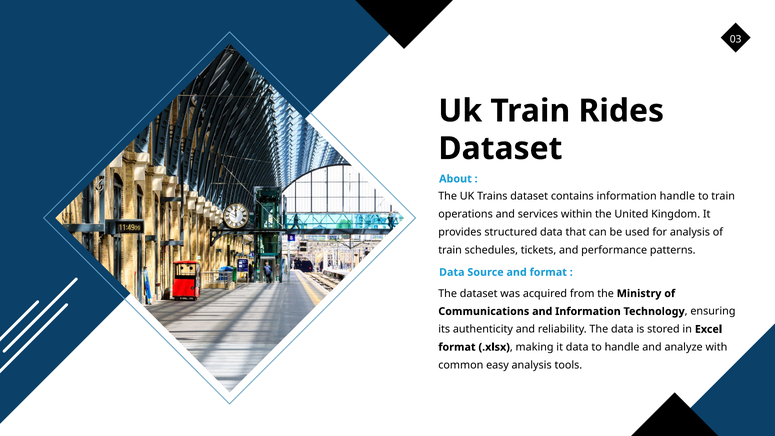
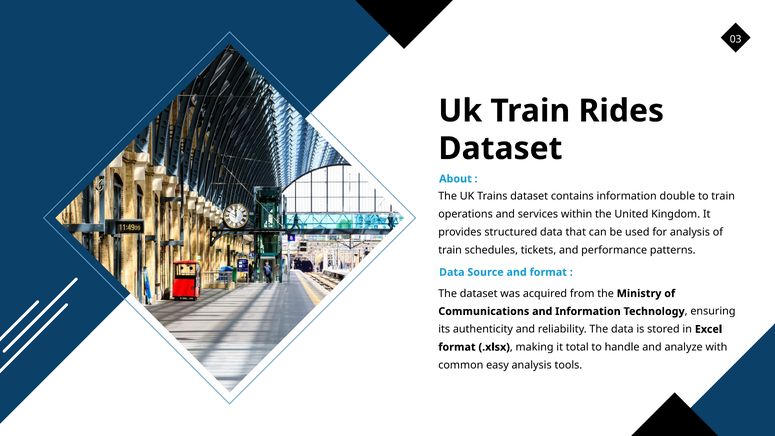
information handle: handle -> double
it data: data -> total
